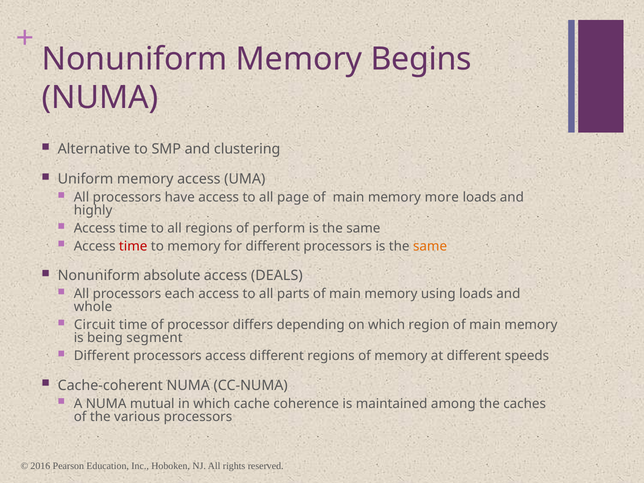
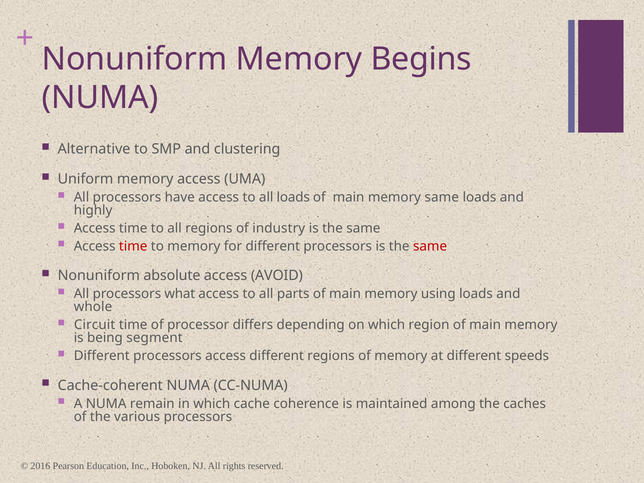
all page: page -> loads
memory more: more -> same
perform: perform -> industry
same at (430, 246) colour: orange -> red
DEALS: DEALS -> AVOID
each: each -> what
mutual: mutual -> remain
